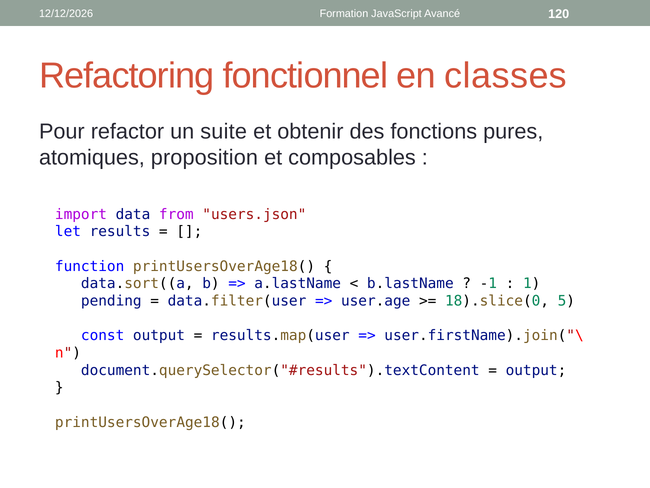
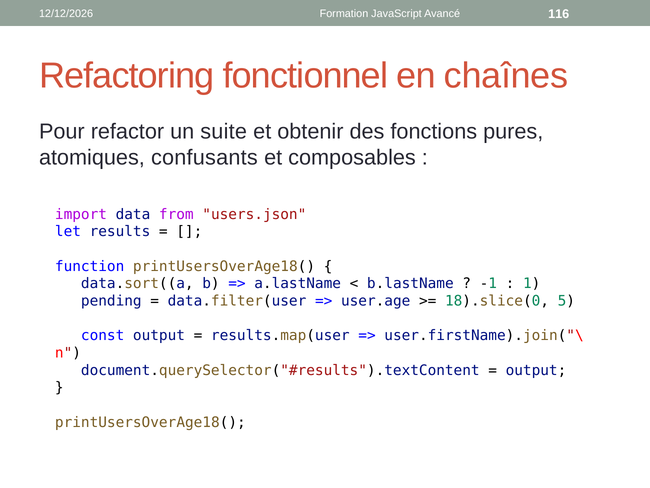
120: 120 -> 116
classes: classes -> chaînes
proposition: proposition -> confusants
